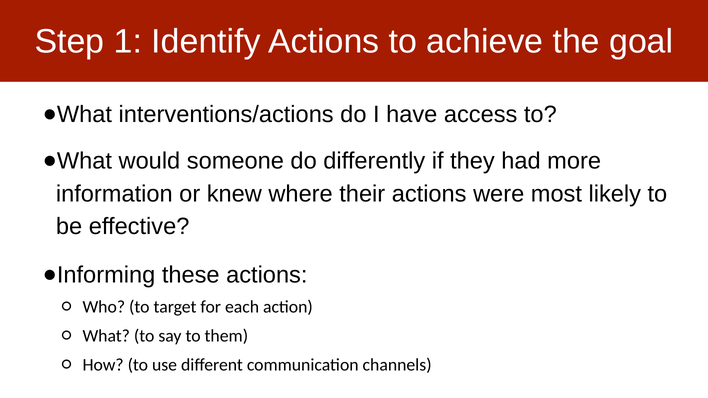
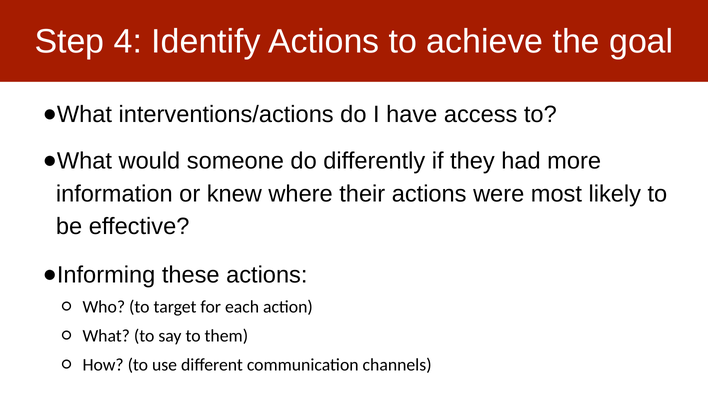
1: 1 -> 4
